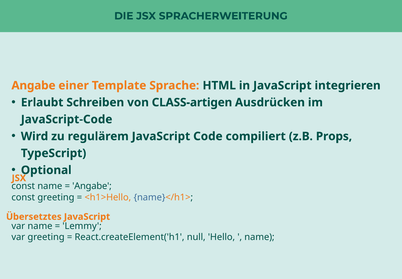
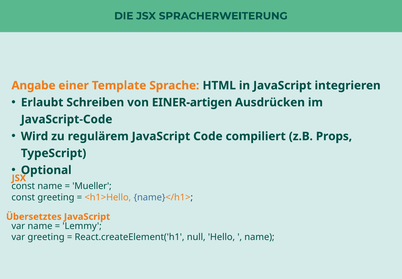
CLASS-artigen: CLASS-artigen -> EINER-artigen
Angabe at (92, 186): Angabe -> Mueller
